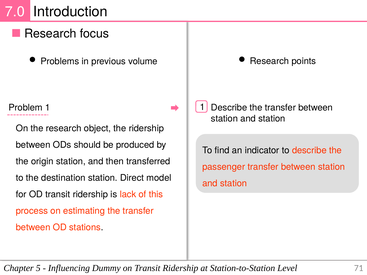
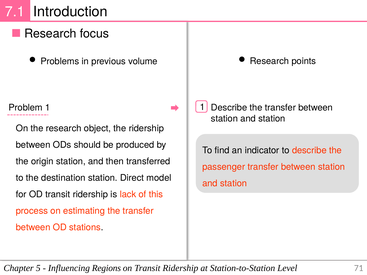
7.0: 7.0 -> 7.1
Dummy: Dummy -> Regions
